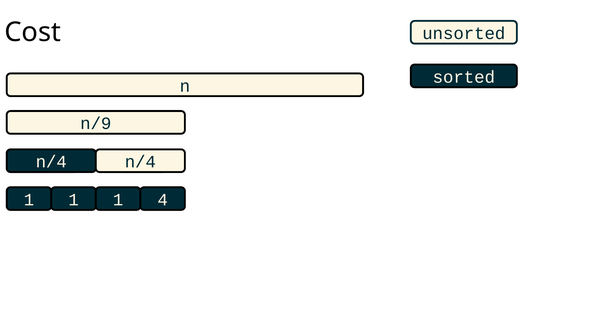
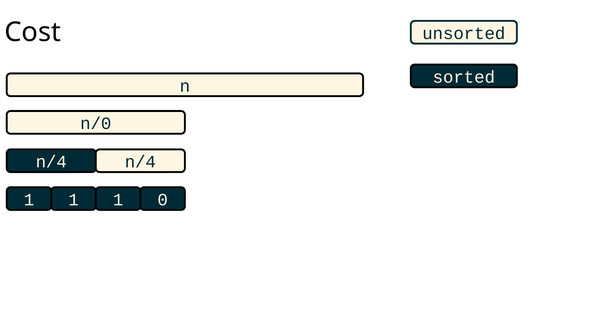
n/9: n/9 -> n/0
4: 4 -> 0
